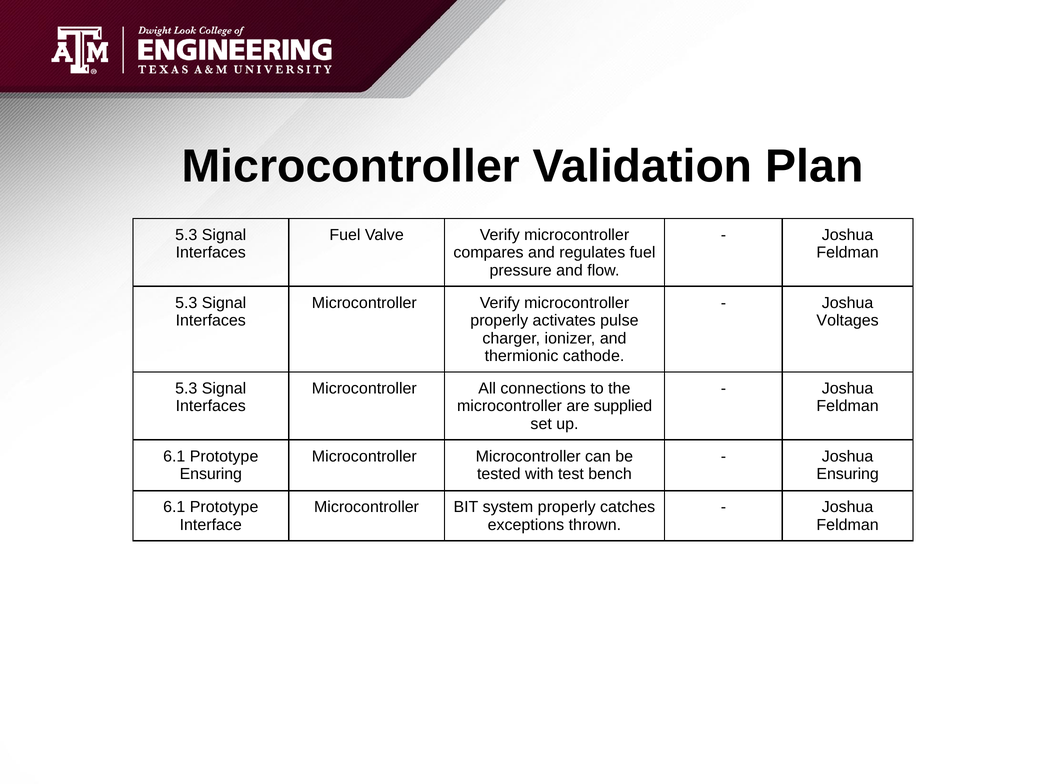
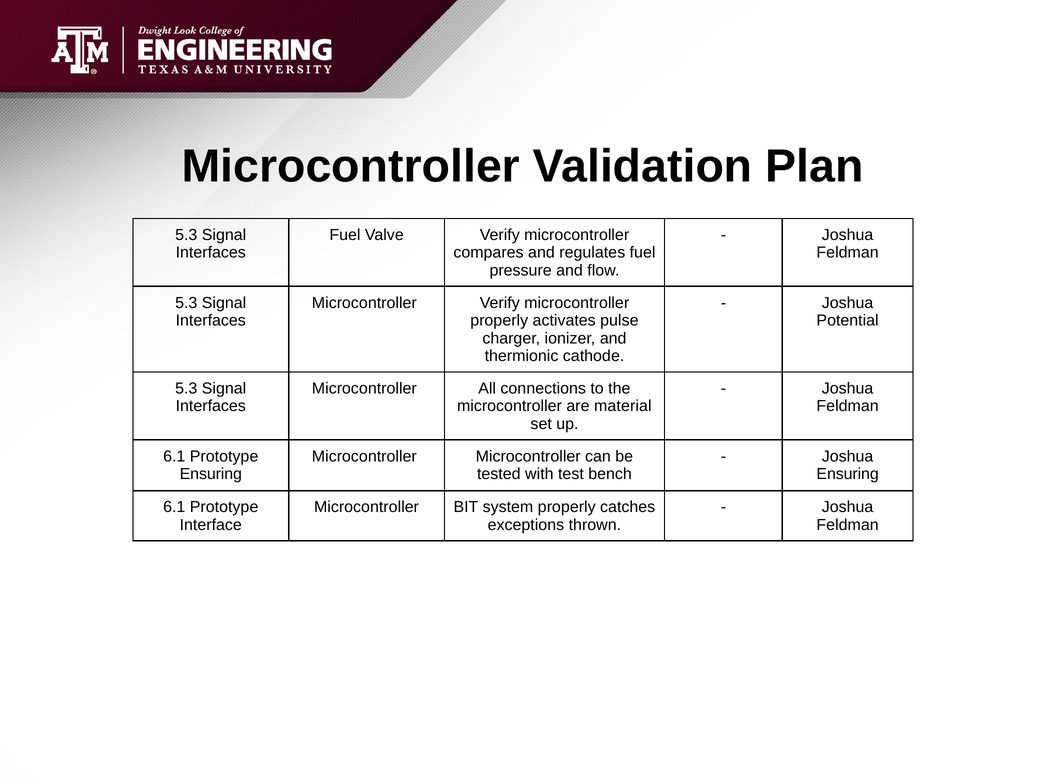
Voltages: Voltages -> Potential
supplied: supplied -> material
